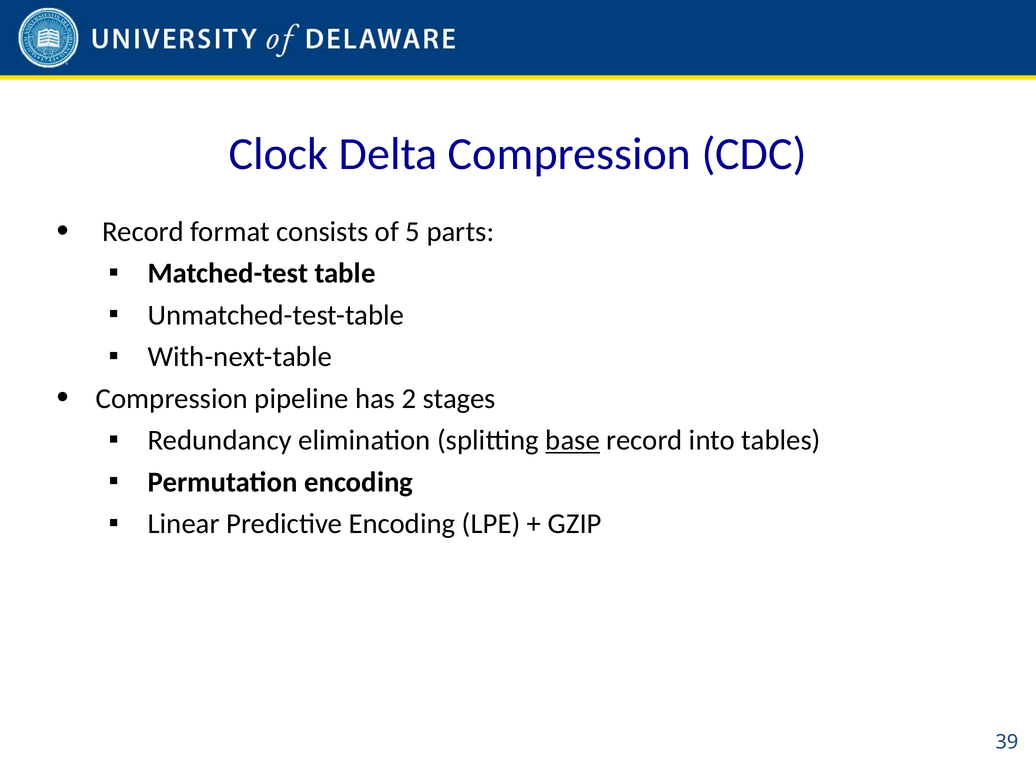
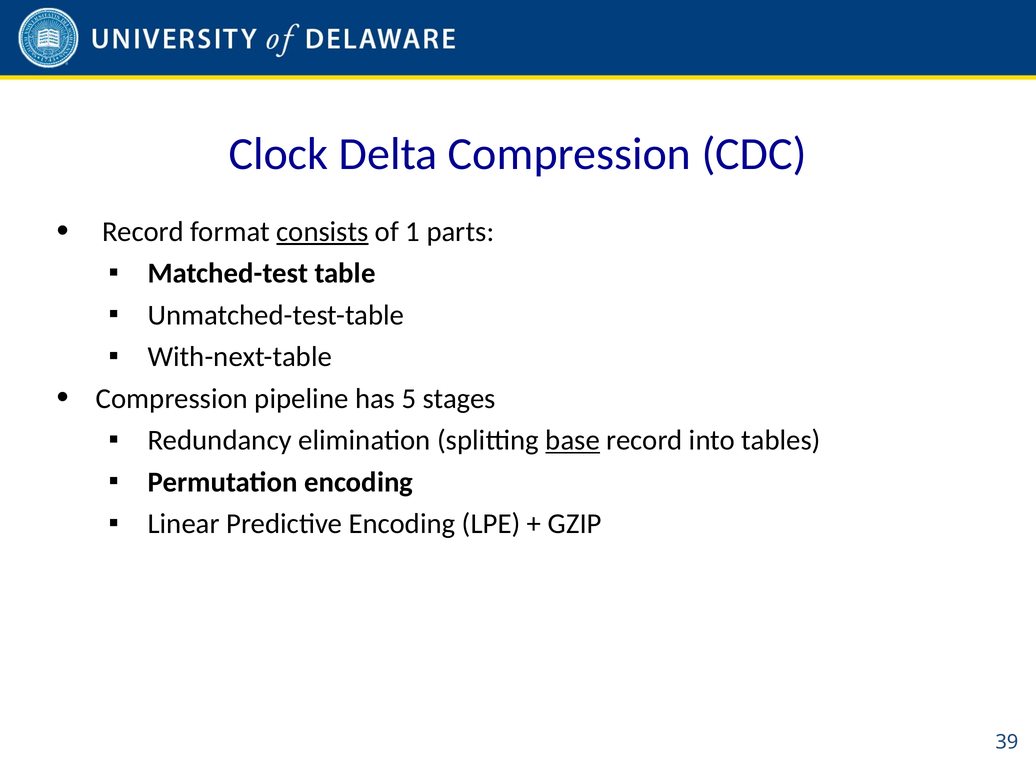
consists underline: none -> present
5: 5 -> 1
2: 2 -> 5
